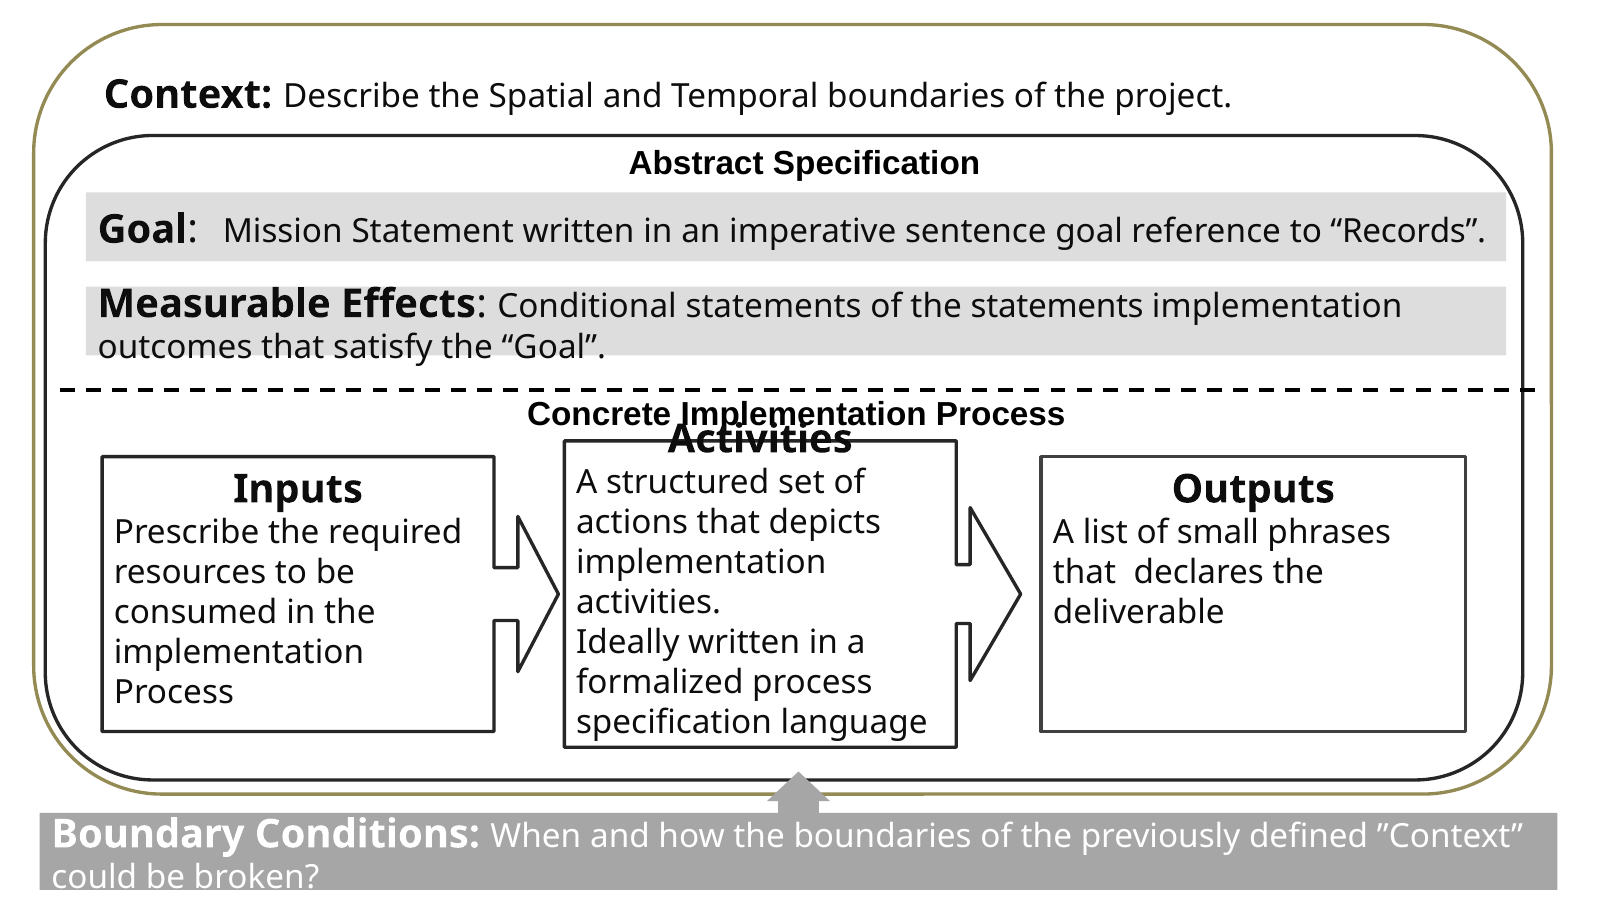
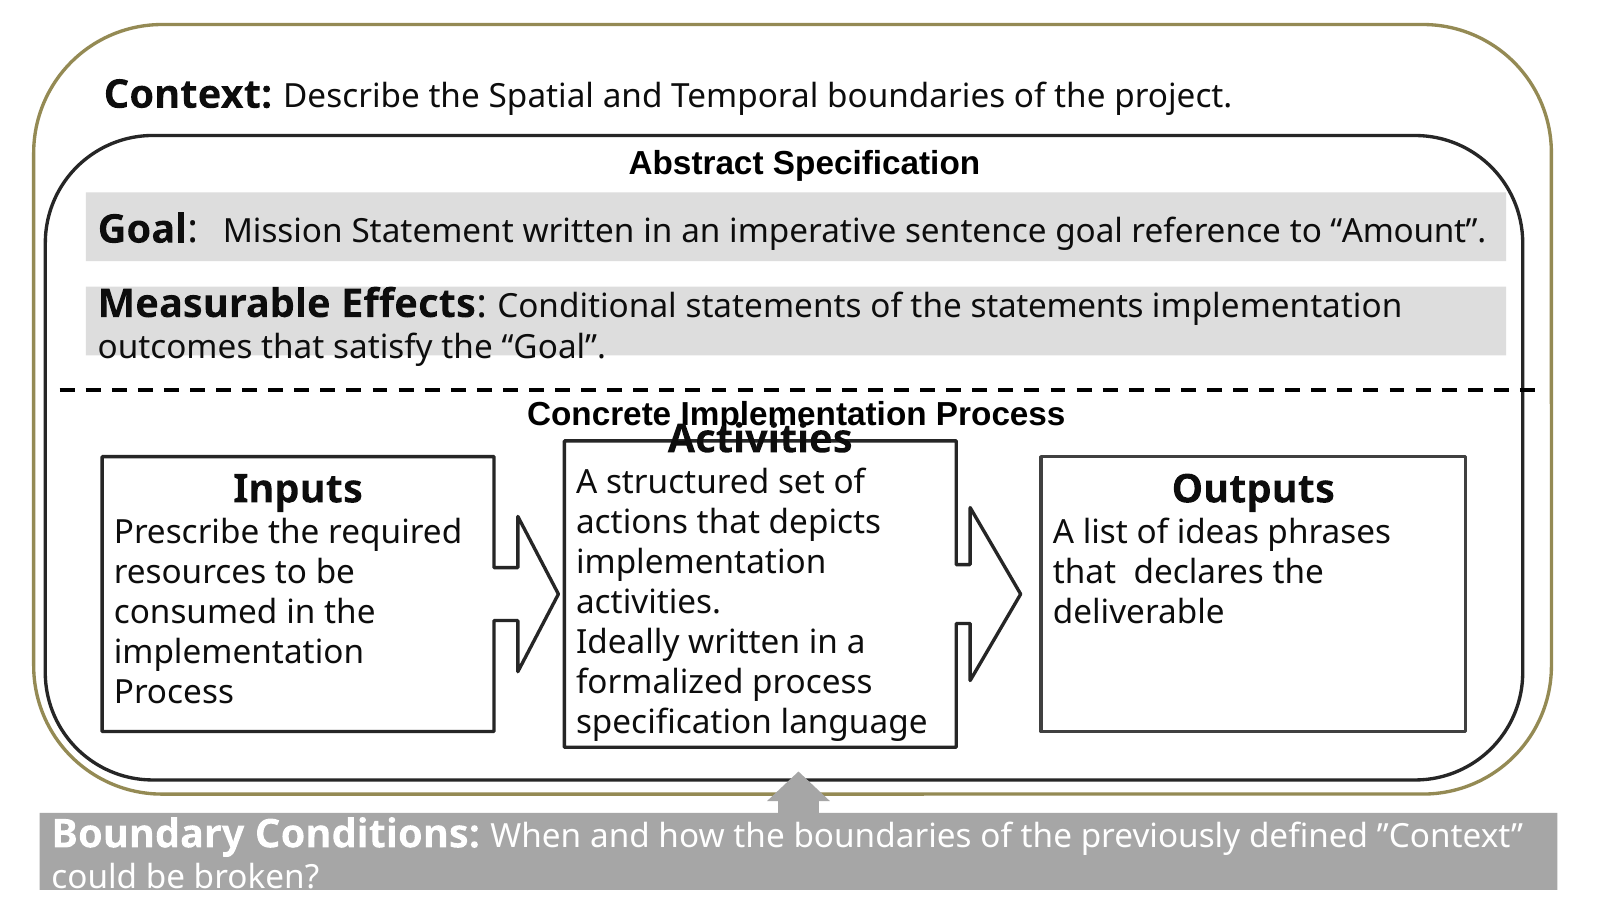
Records: Records -> Amount
small: small -> ideas
